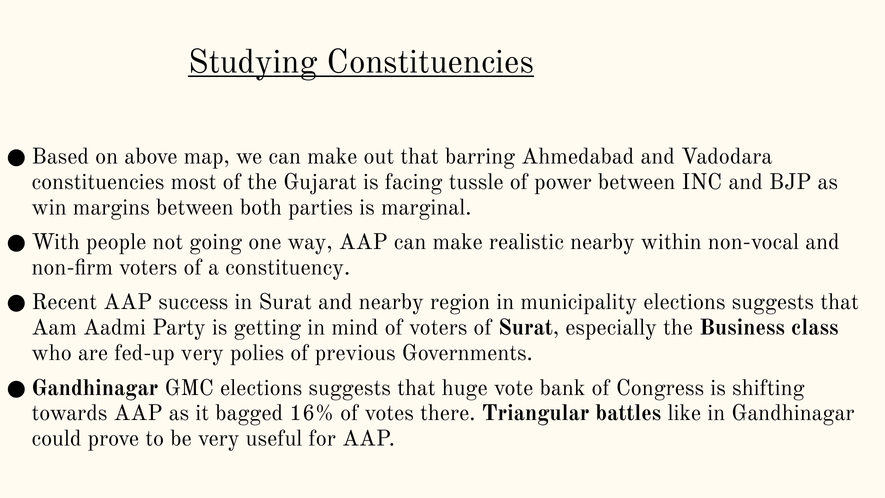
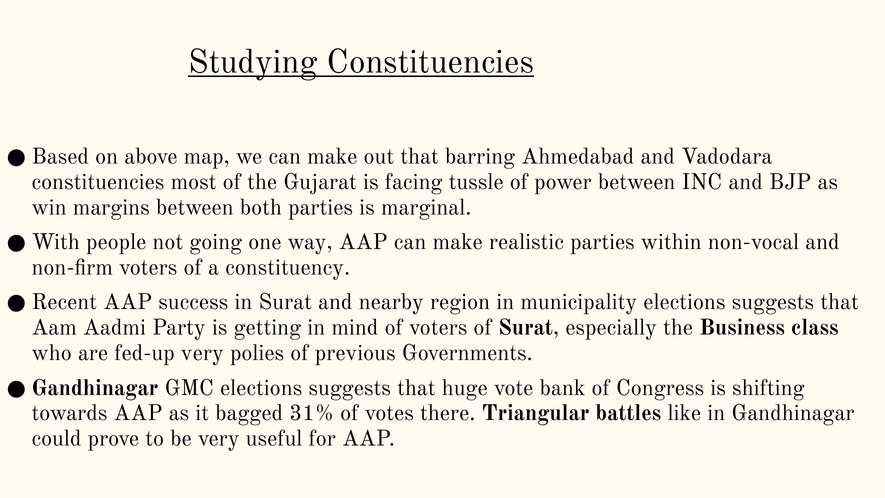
realistic nearby: nearby -> parties
16%: 16% -> 31%
